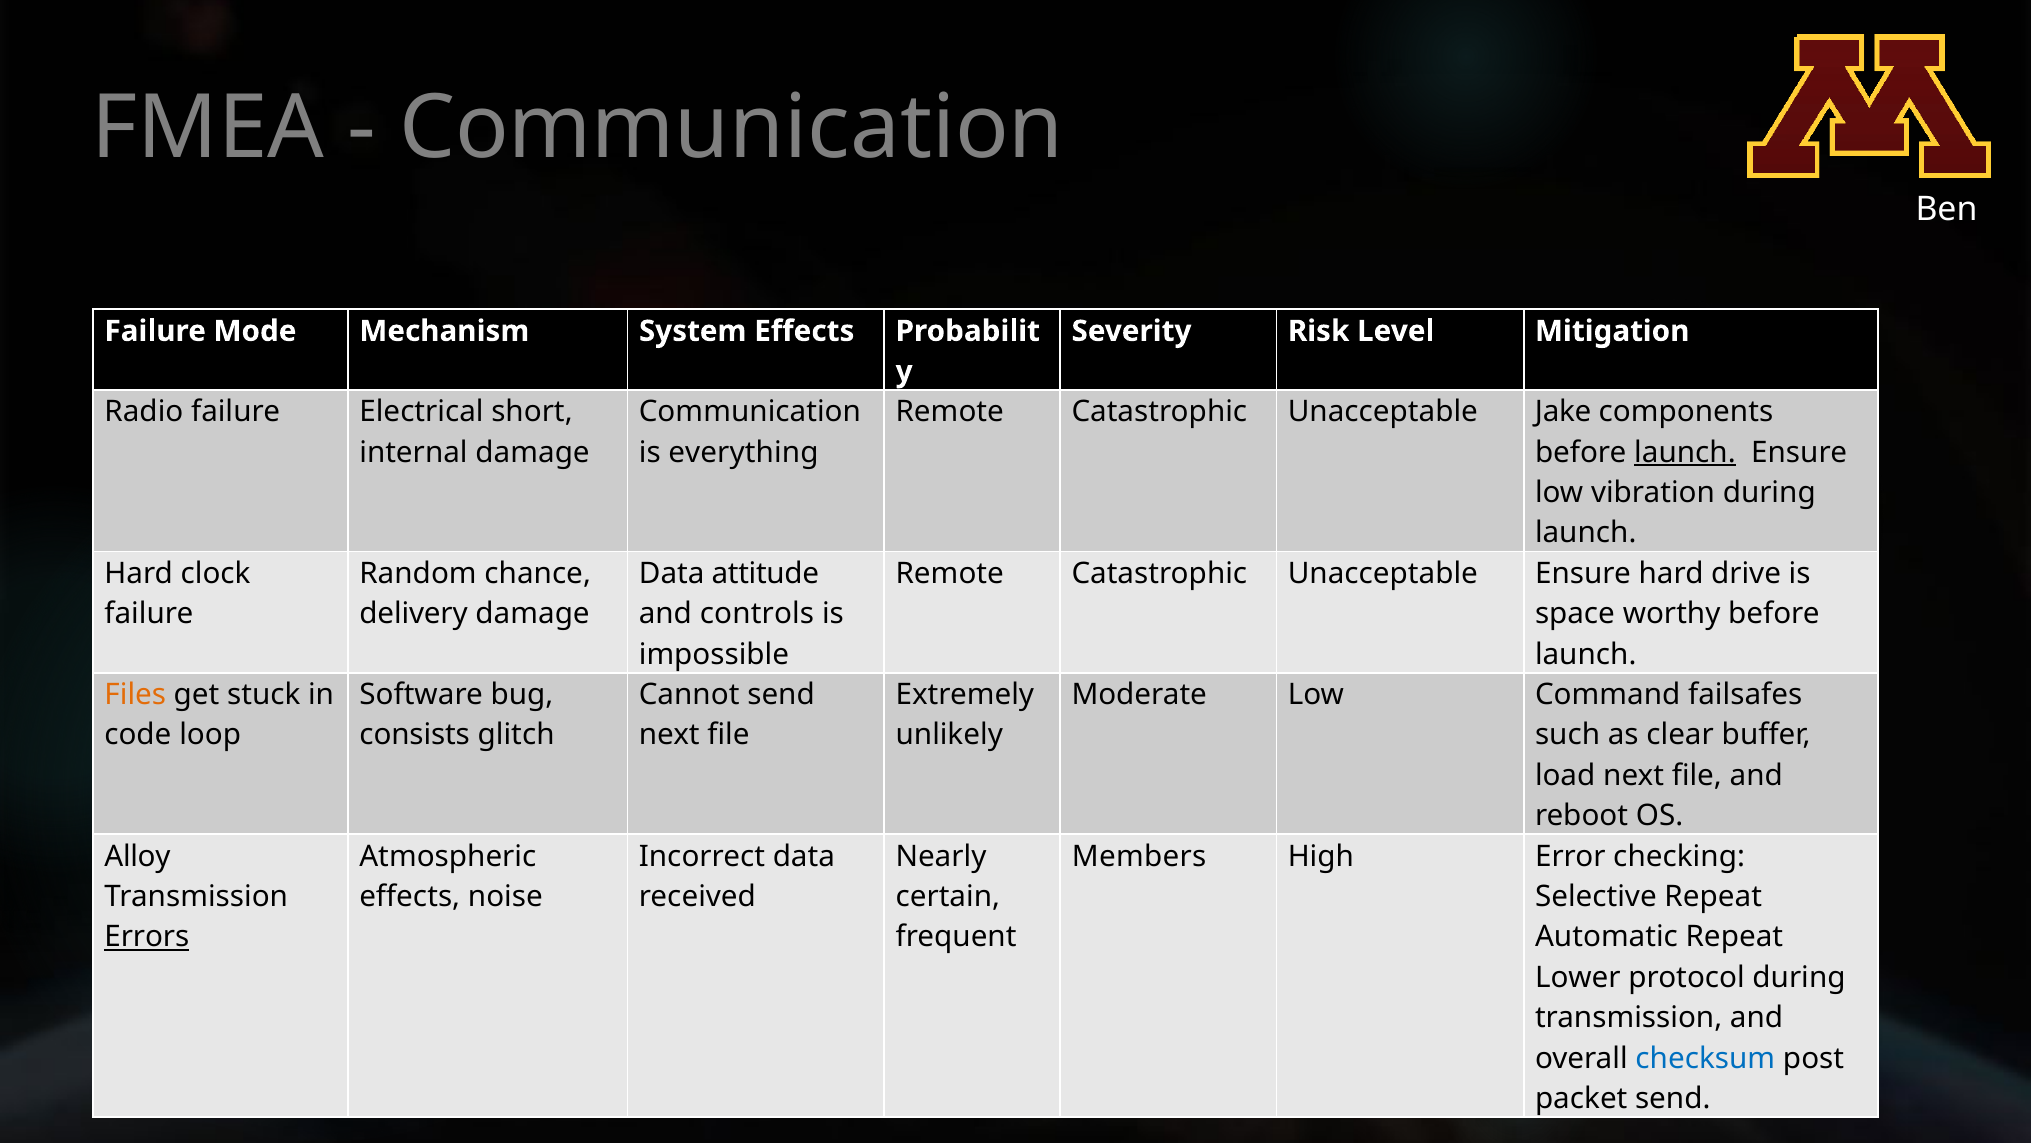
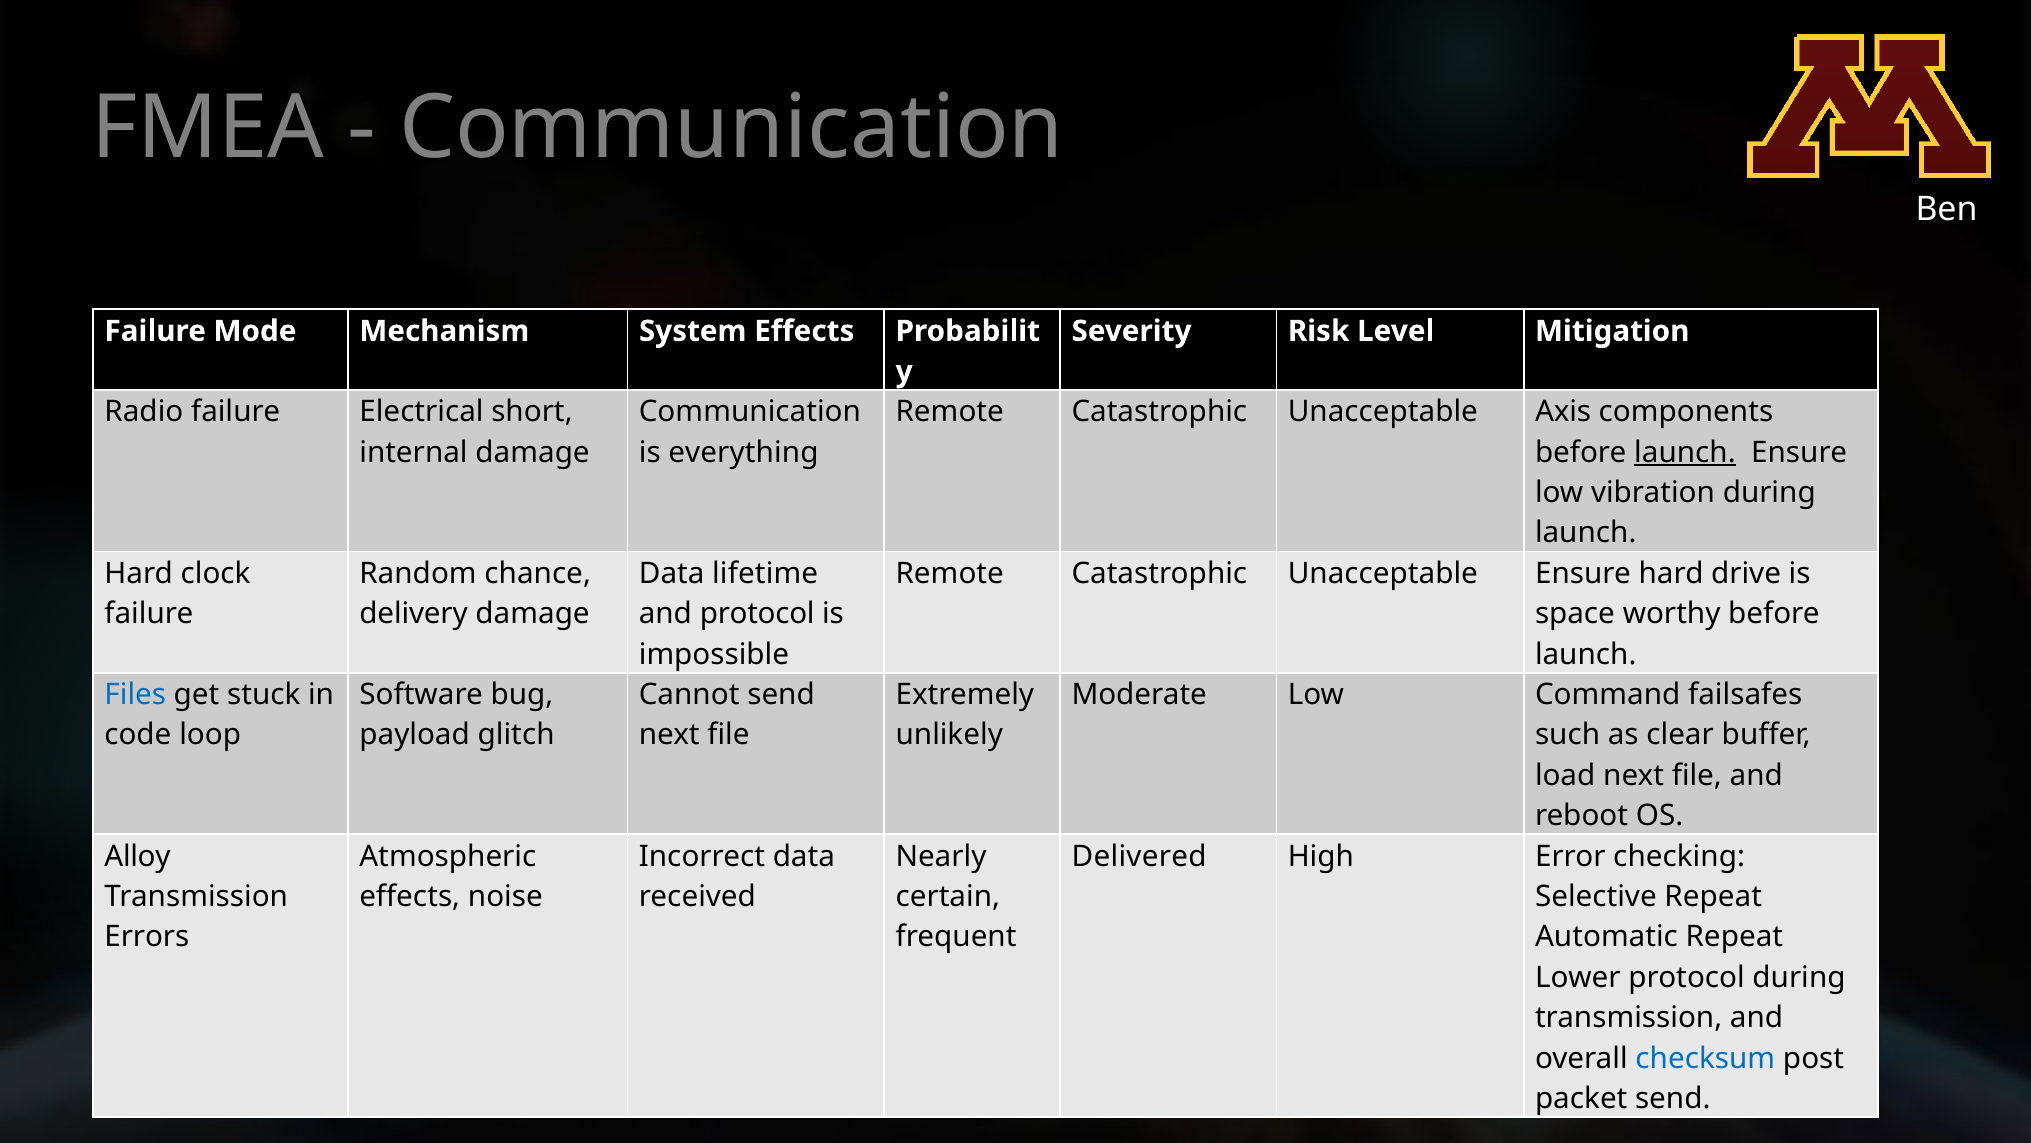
Jake: Jake -> Axis
attitude: attitude -> lifetime
and controls: controls -> protocol
Files colour: orange -> blue
consists: consists -> payload
Members: Members -> Delivered
Errors underline: present -> none
